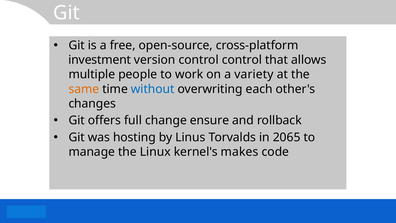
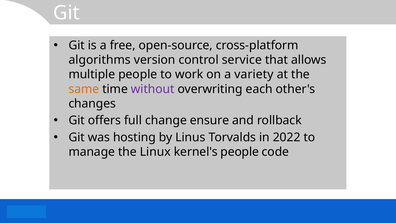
investment: investment -> algorithms
control control: control -> service
without colour: blue -> purple
2065: 2065 -> 2022
kernel's makes: makes -> people
